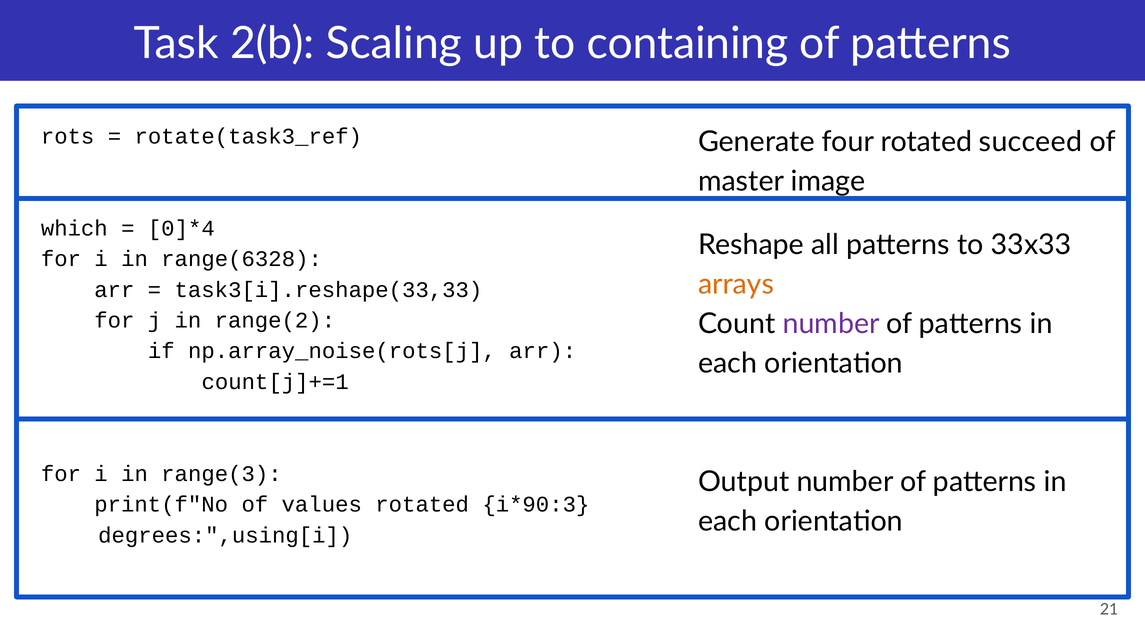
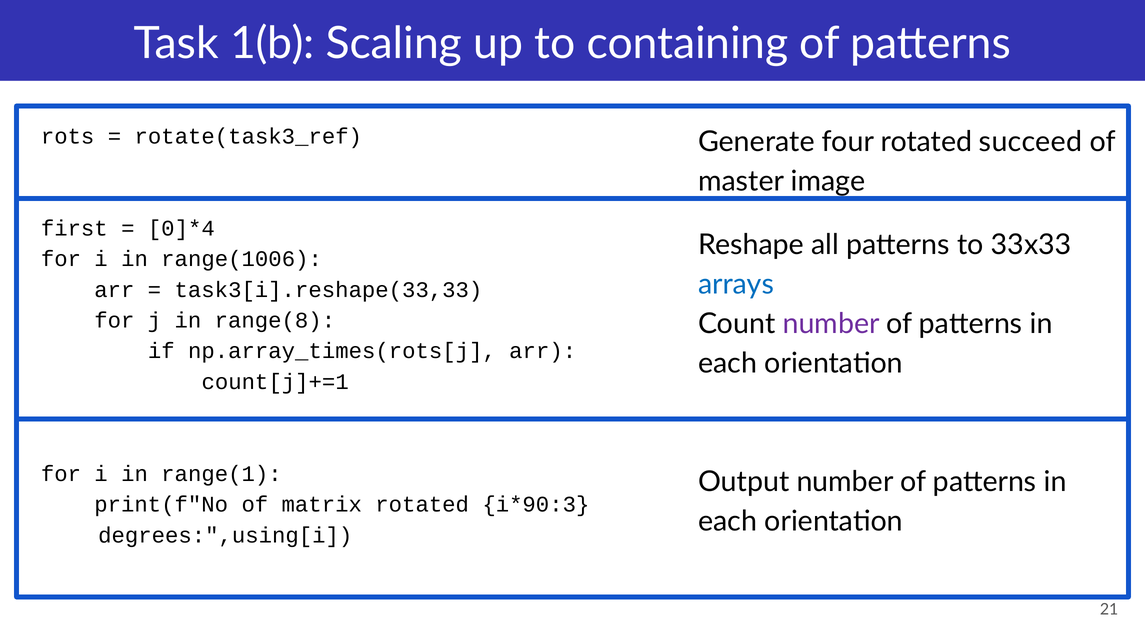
2(b: 2(b -> 1(b
which: which -> first
range(6328: range(6328 -> range(1006
arrays colour: orange -> blue
range(2: range(2 -> range(8
np.array_noise(rots[j: np.array_noise(rots[j -> np.array_times(rots[j
range(3: range(3 -> range(1
values: values -> matrix
